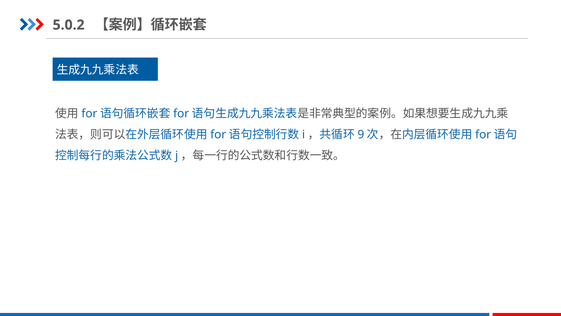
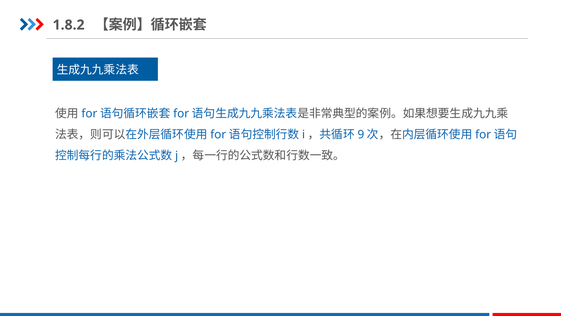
5.0.2: 5.0.2 -> 1.8.2
